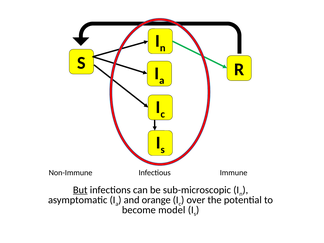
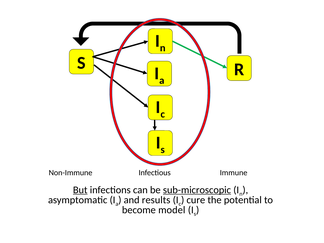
sub-microscopic underline: none -> present
orange: orange -> results
over: over -> cure
